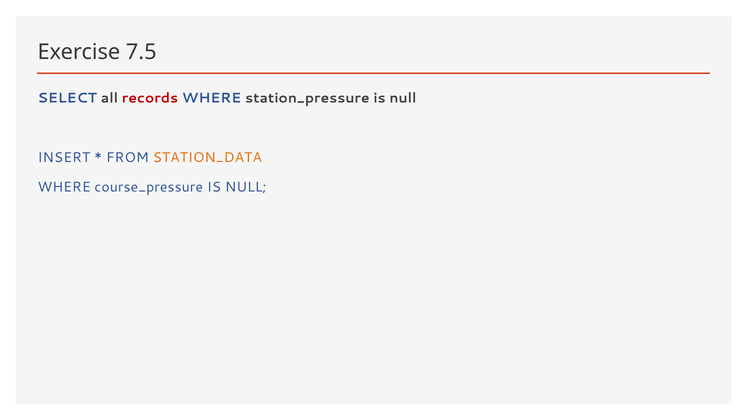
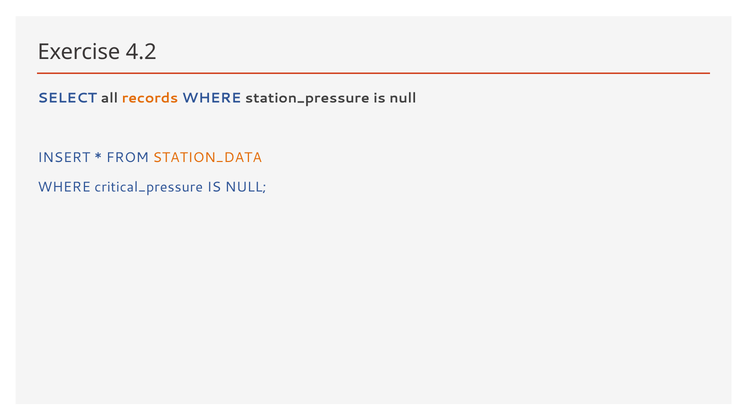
7.5: 7.5 -> 4.2
records colour: red -> orange
course_pressure: course_pressure -> critical_pressure
